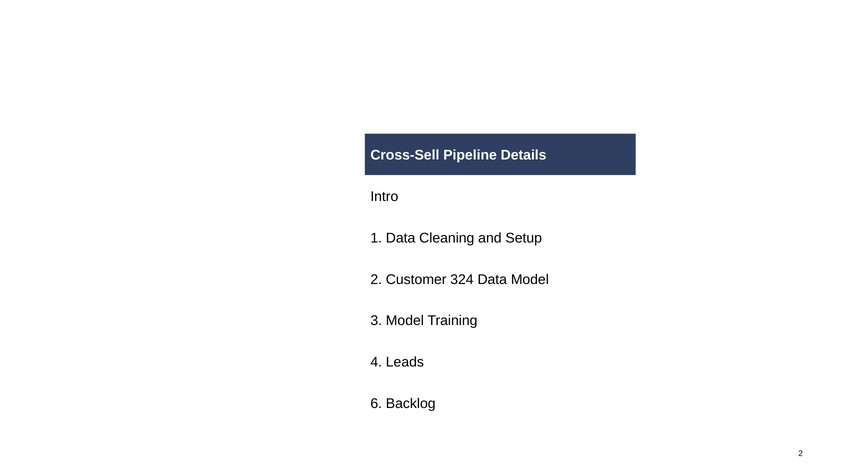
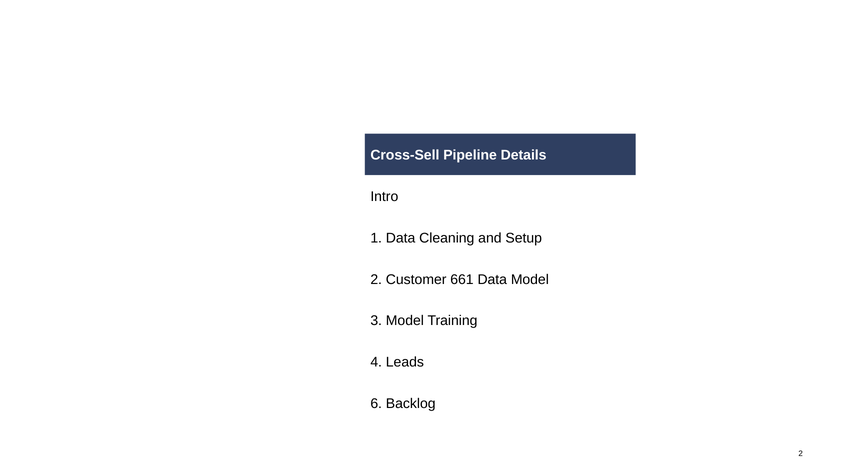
324: 324 -> 661
